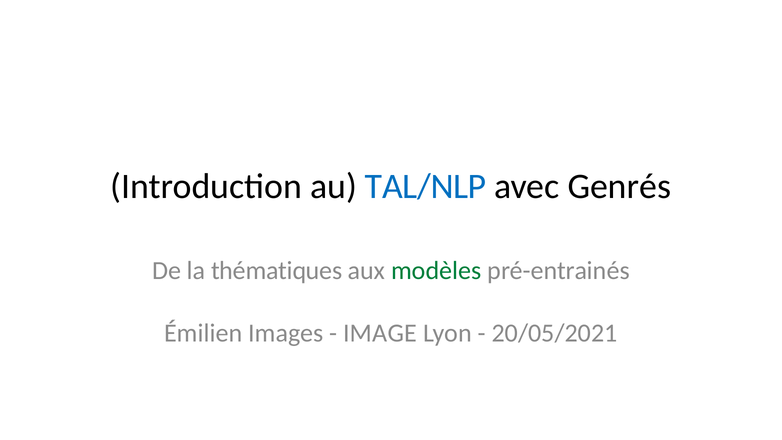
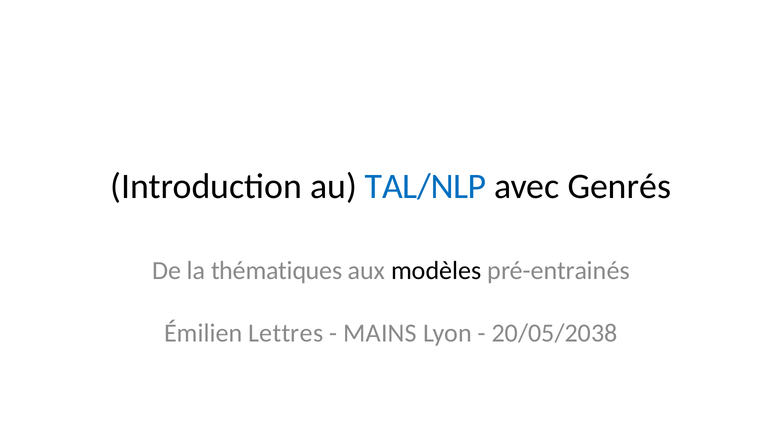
modèles colour: green -> black
Images: Images -> Lettres
IMAGE: IMAGE -> MAINS
20/05/2021: 20/05/2021 -> 20/05/2038
